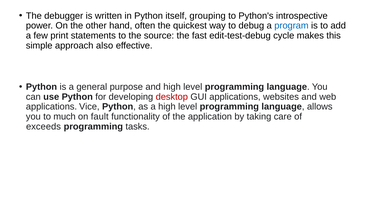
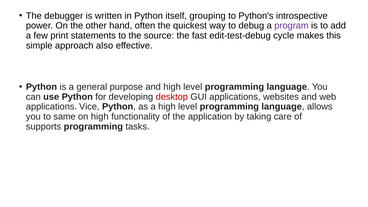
program colour: blue -> purple
much: much -> same
on fault: fault -> high
exceeds: exceeds -> supports
